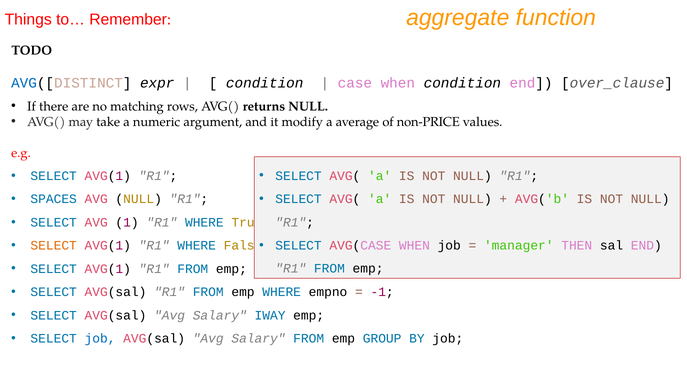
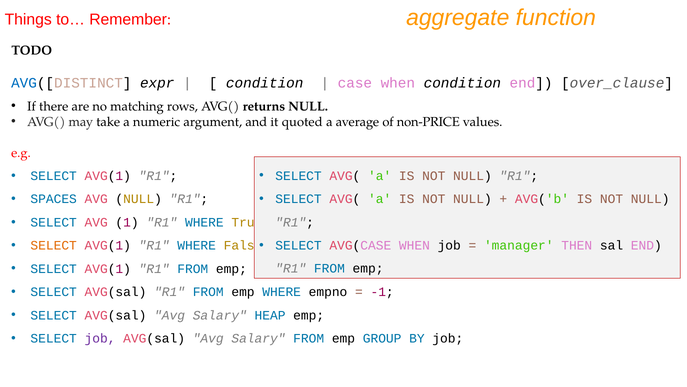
modify: modify -> quoted
IWAY: IWAY -> HEAP
job at (100, 338) colour: blue -> purple
